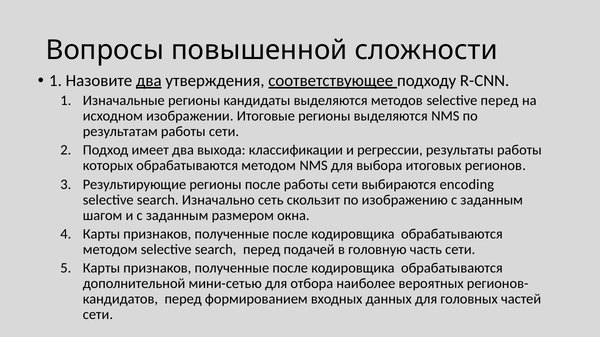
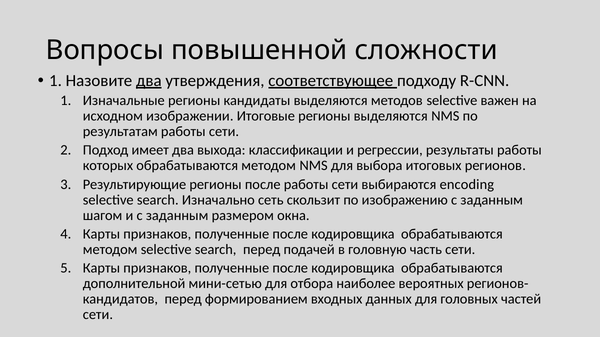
selective перед: перед -> важен
